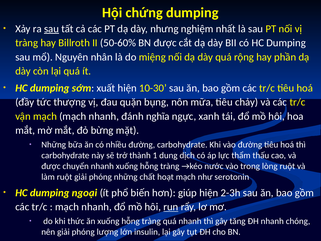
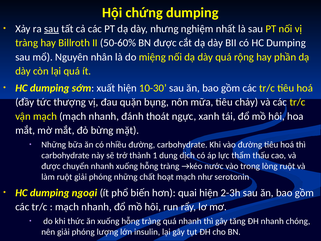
nghĩa: nghĩa -> thoát
giúp: giúp -> quai
run underline: present -> none
